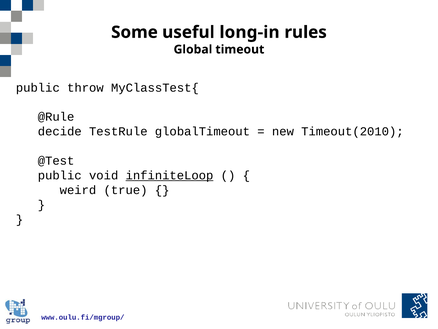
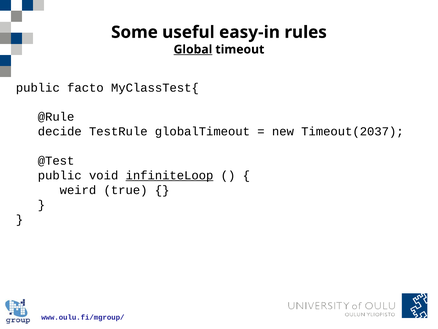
long-in: long-in -> easy-in
Global underline: none -> present
throw: throw -> facto
Timeout(2010: Timeout(2010 -> Timeout(2037
